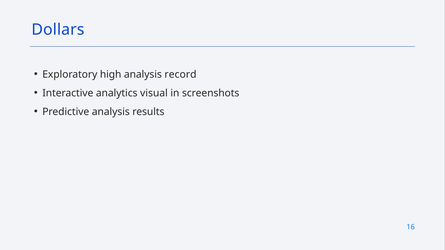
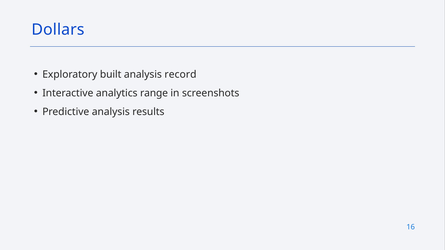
high: high -> built
visual: visual -> range
